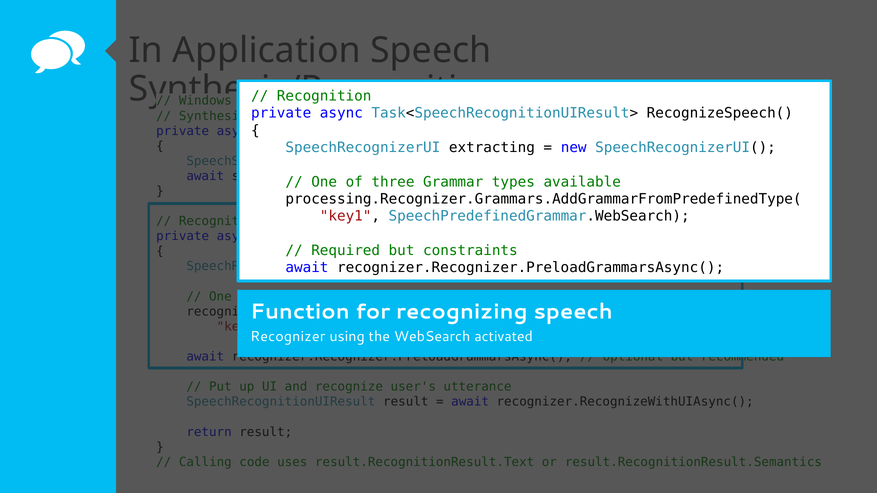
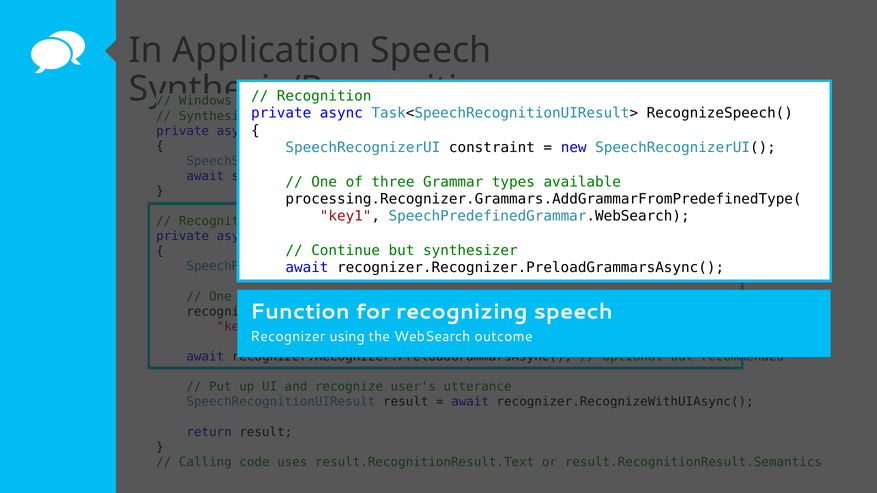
extracting: extracting -> constraint
Required: Required -> Continue
but constraints: constraints -> synthesizer
activated: activated -> outcome
